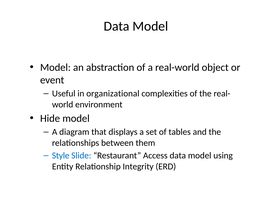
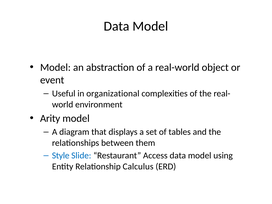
Hide: Hide -> Arity
Integrity: Integrity -> Calculus
